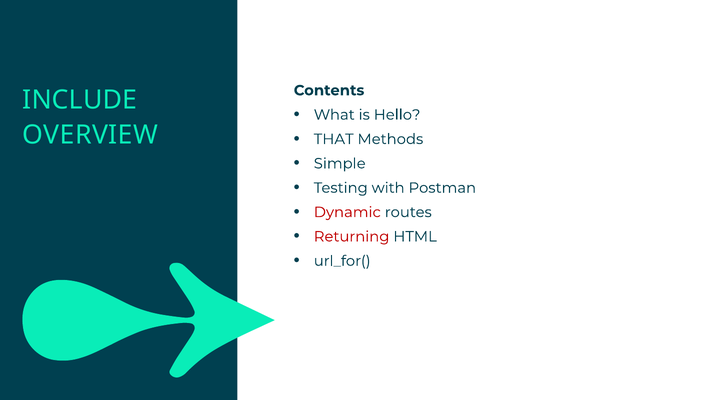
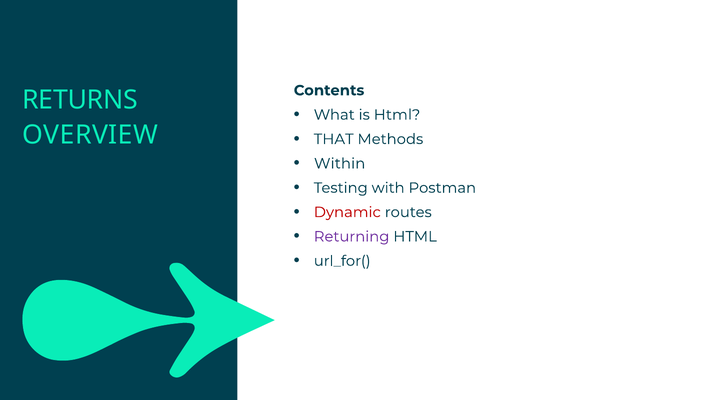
INCLUDE: INCLUDE -> RETURNS
is Hello: Hello -> Html
Simple: Simple -> Within
Returning colour: red -> purple
